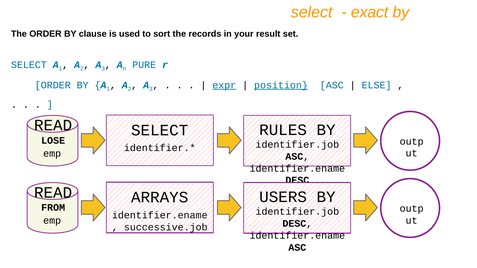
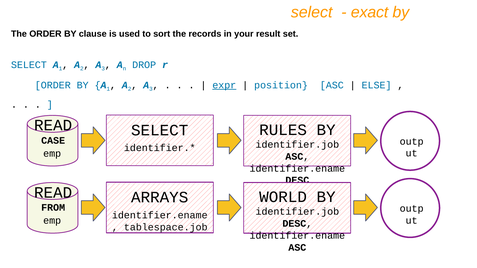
PURE: PURE -> DROP
position underline: present -> none
LOSE: LOSE -> CASE
USERS: USERS -> WORLD
successive.job: successive.job -> tablespace.job
